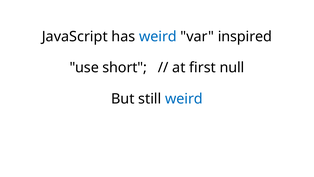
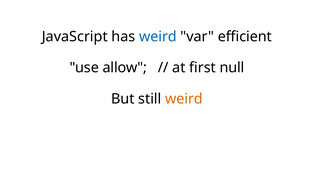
inspired: inspired -> efficient
short: short -> allow
weird at (184, 99) colour: blue -> orange
